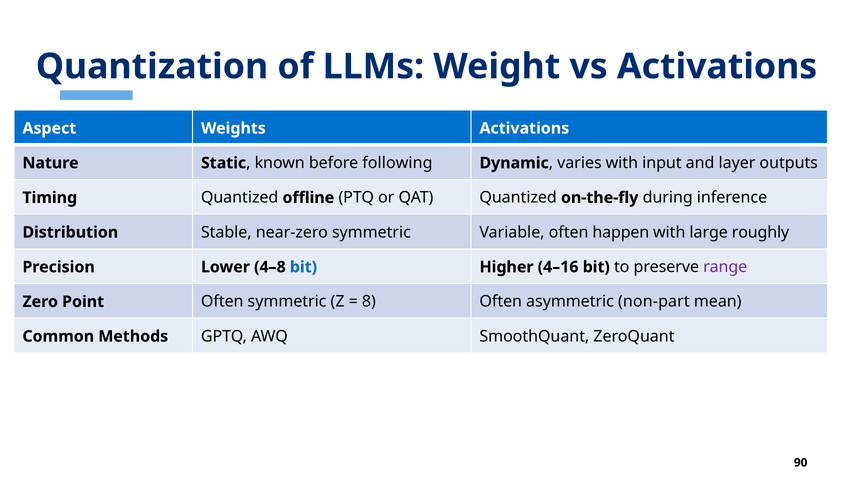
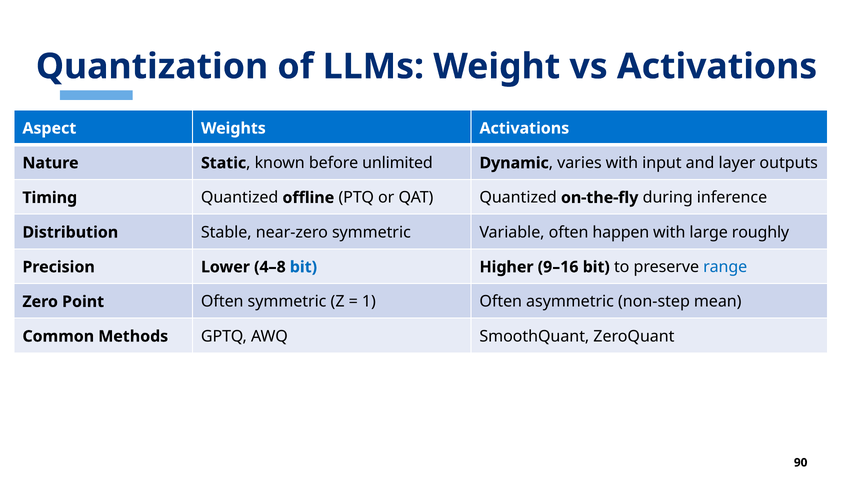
following: following -> unlimited
4–16: 4–16 -> 9–16
range colour: purple -> blue
8: 8 -> 1
non-part: non-part -> non-step
